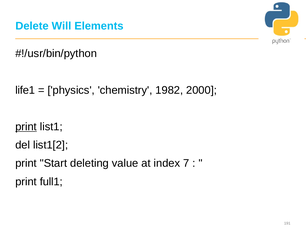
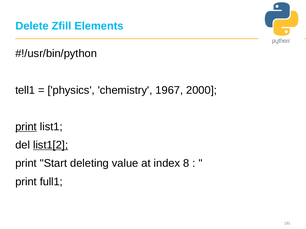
Will: Will -> Zfill
life1: life1 -> tell1
1982: 1982 -> 1967
list1[2 underline: none -> present
7: 7 -> 8
